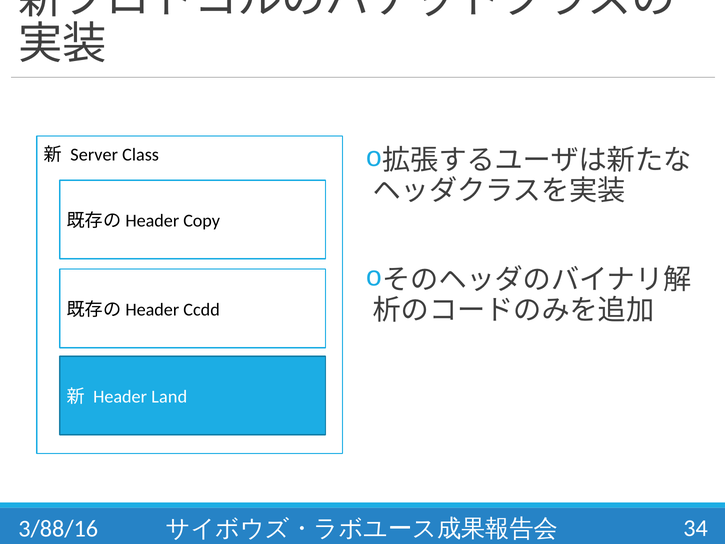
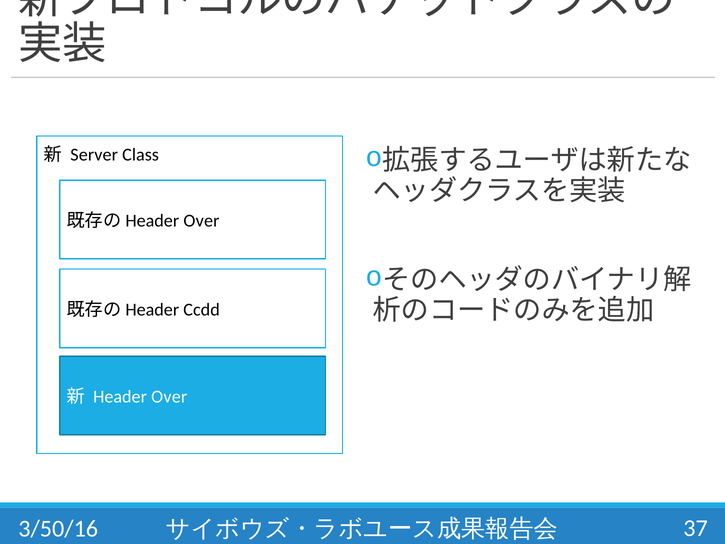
Copy at (202, 221): Copy -> Over
Header Land: Land -> Over
3/88/16: 3/88/16 -> 3/50/16
34: 34 -> 37
